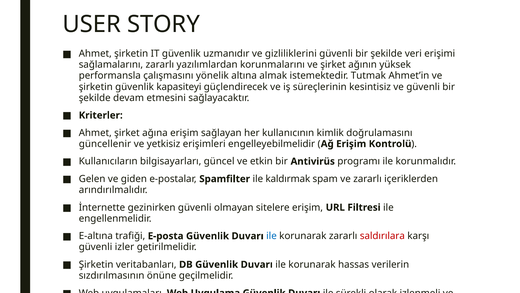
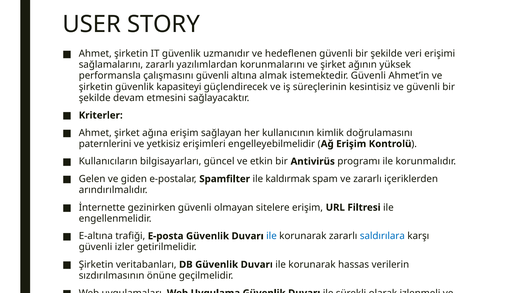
gizliliklerini: gizliliklerini -> hedeflenen
çalışmasını yönelik: yönelik -> güvenli
istemektedir Tutmak: Tutmak -> Güvenli
güncellenir: güncellenir -> paternlerini
saldırılara colour: red -> blue
